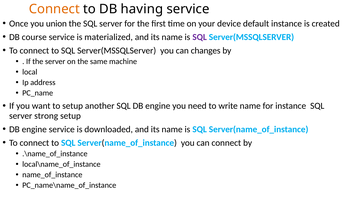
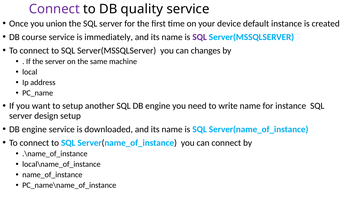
Connect at (54, 9) colour: orange -> purple
having: having -> quality
materialized: materialized -> immediately
strong: strong -> design
